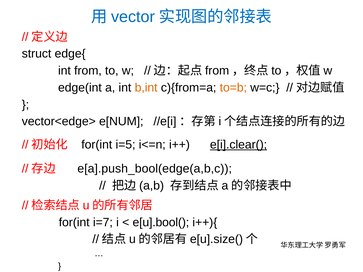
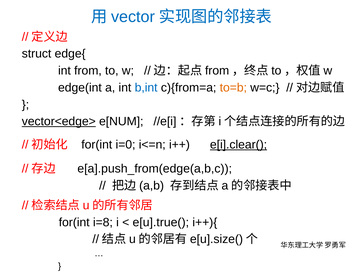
b,int colour: orange -> blue
vector<edge> underline: none -> present
i=5: i=5 -> i=0
e[a].push_bool(edge(a,b,c: e[a].push_bool(edge(a,b,c -> e[a].push_from(edge(a,b,c
i=7: i=7 -> i=8
e[u].bool(: e[u].bool( -> e[u].true(
